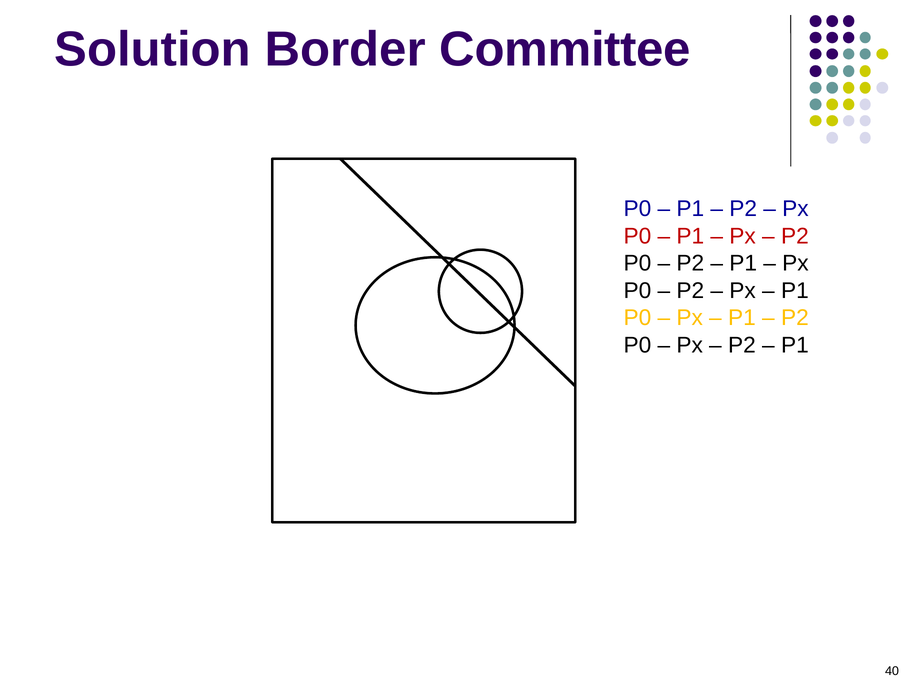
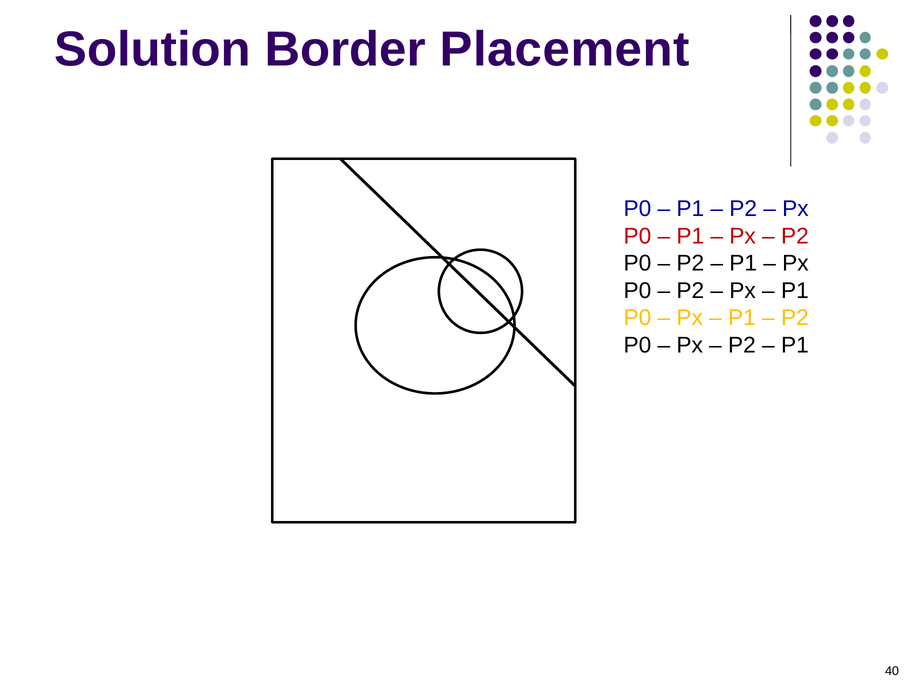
Committee: Committee -> Placement
